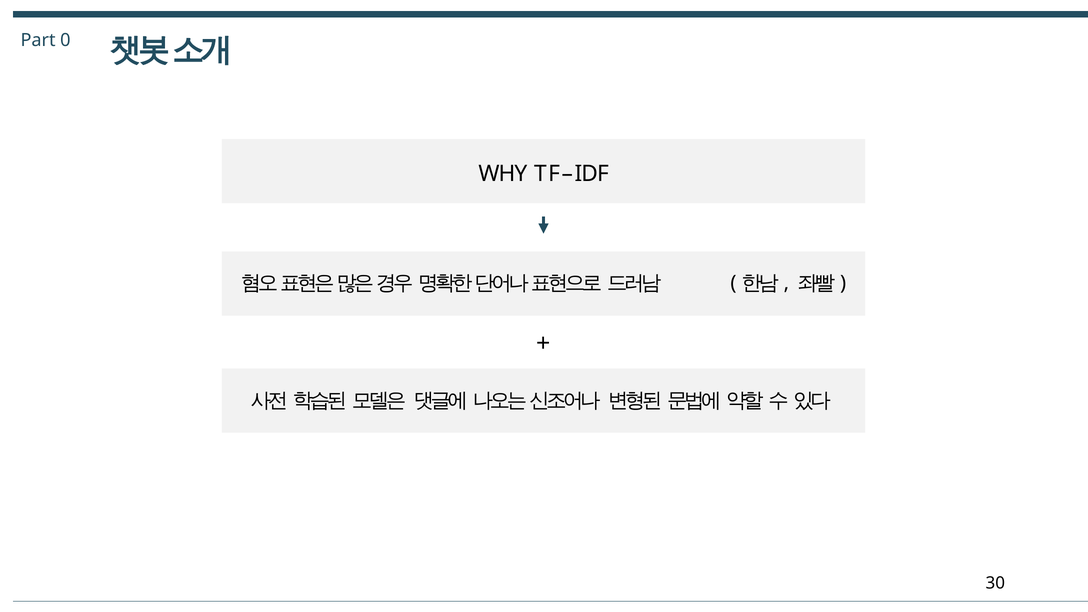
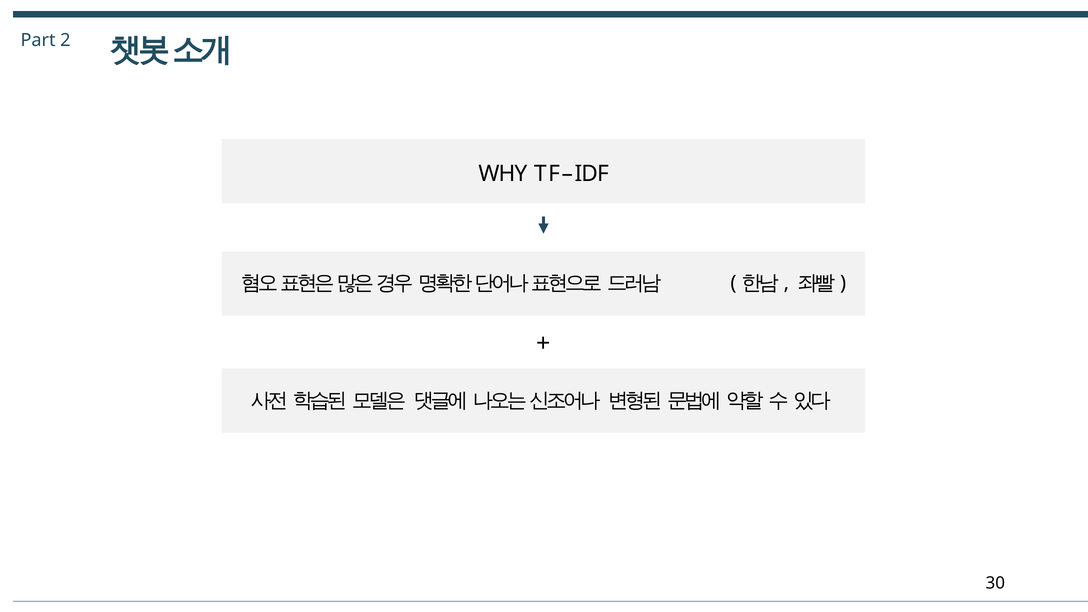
0: 0 -> 2
